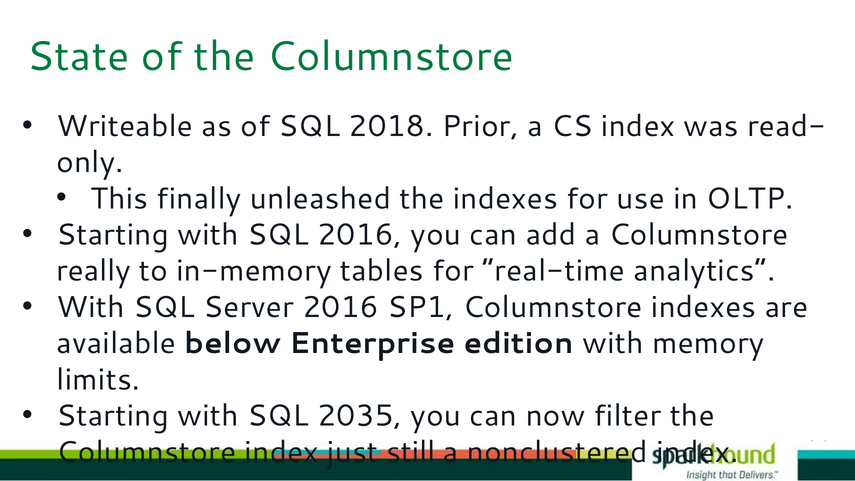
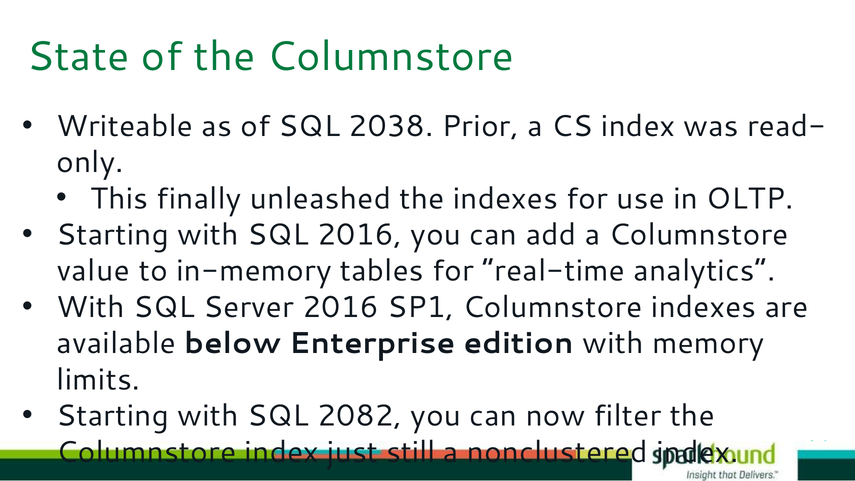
2018: 2018 -> 2038
really: really -> value
2035: 2035 -> 2082
